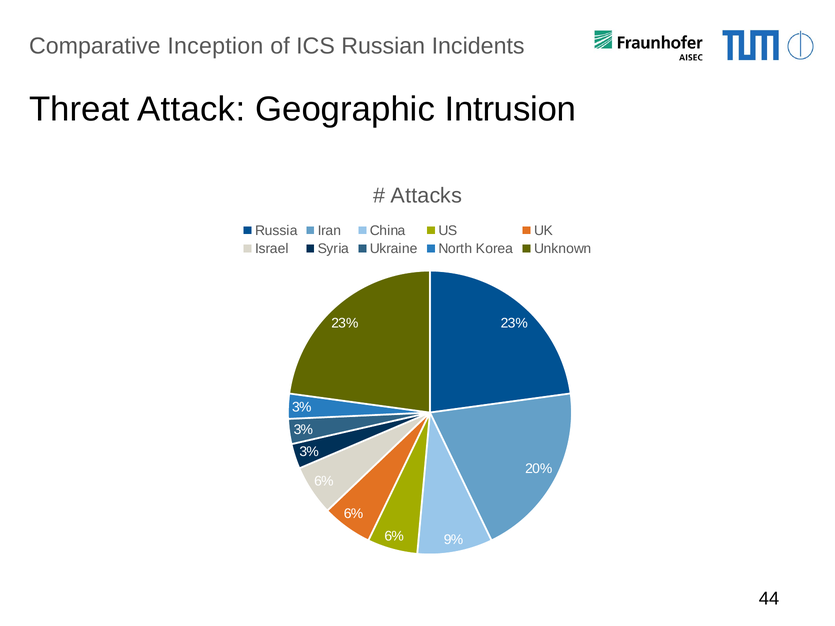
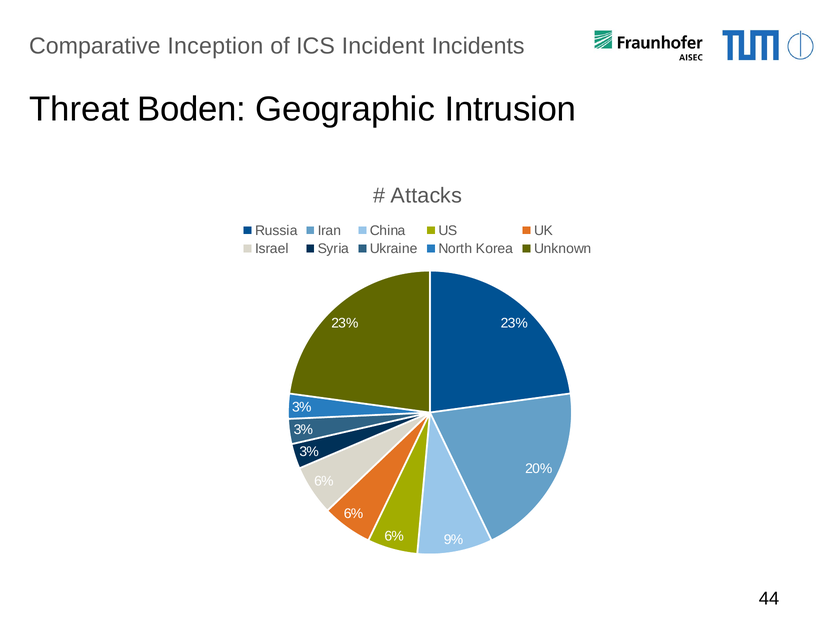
Russian: Russian -> Incident
Attack: Attack -> Boden
